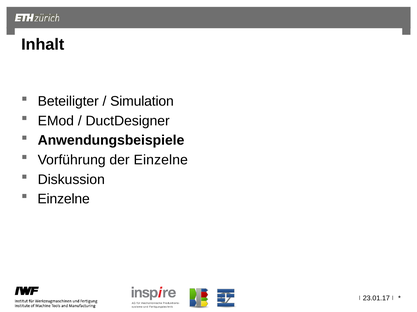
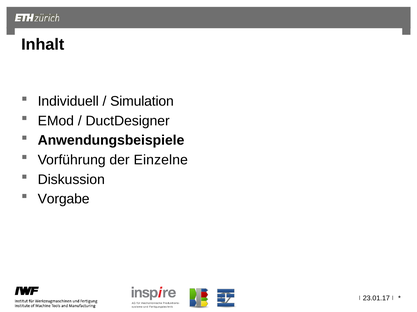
Beteiligter: Beteiligter -> Individuell
Einzelne at (64, 199): Einzelne -> Vorgabe
